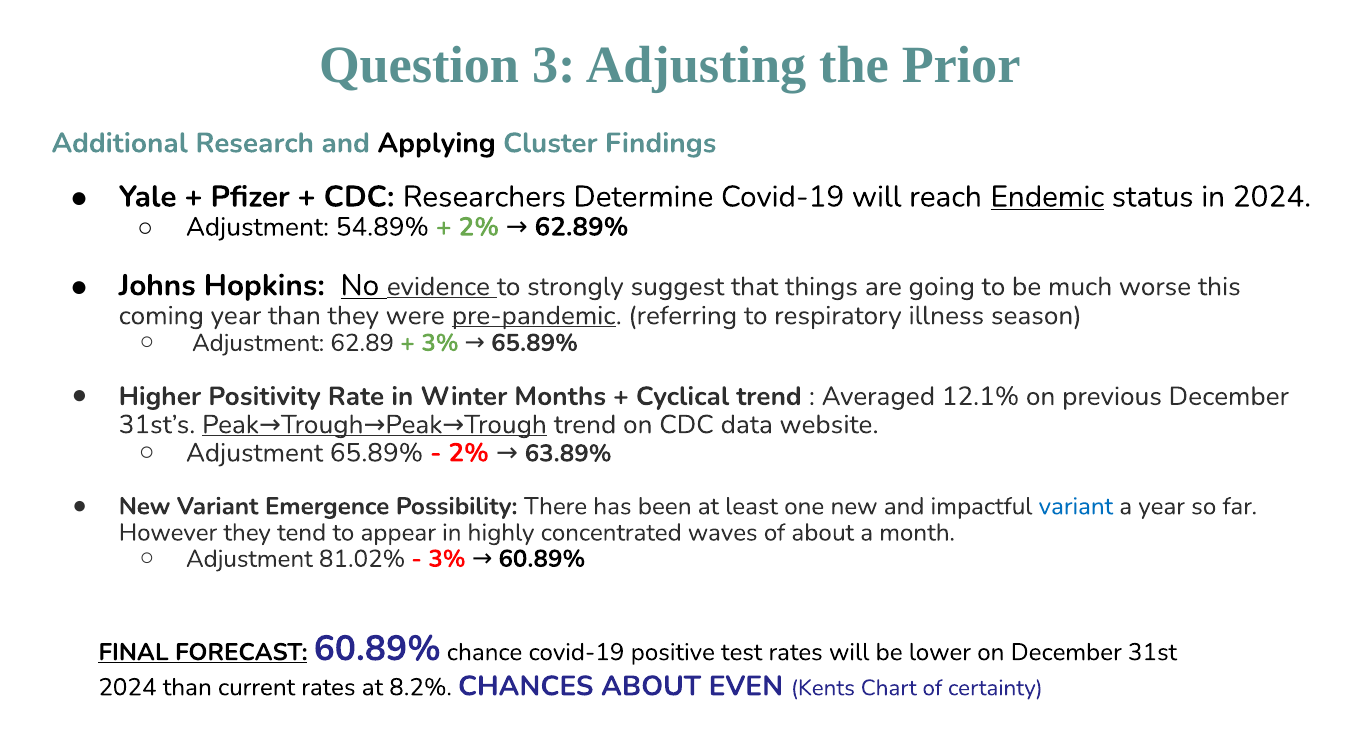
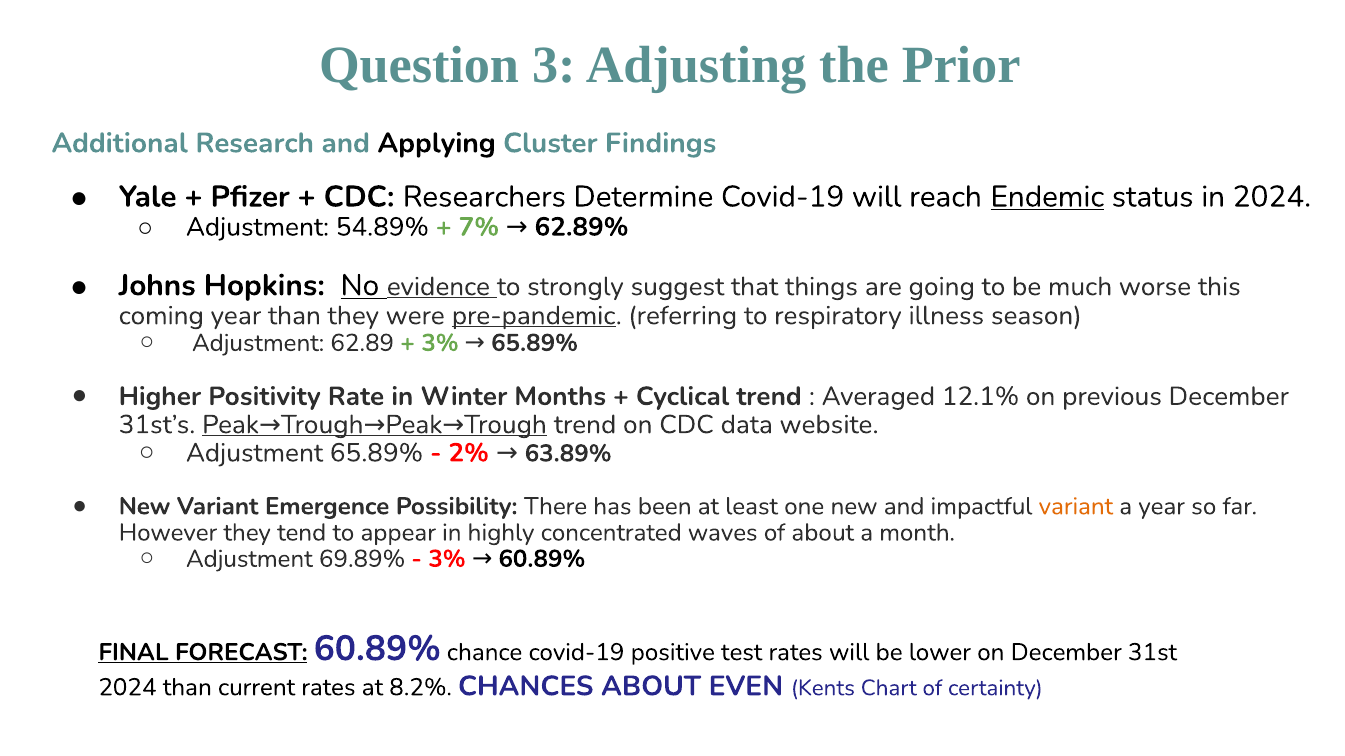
2% at (479, 227): 2% -> 7%
variant at (1076, 507) colour: blue -> orange
81.02%: 81.02% -> 69.89%
